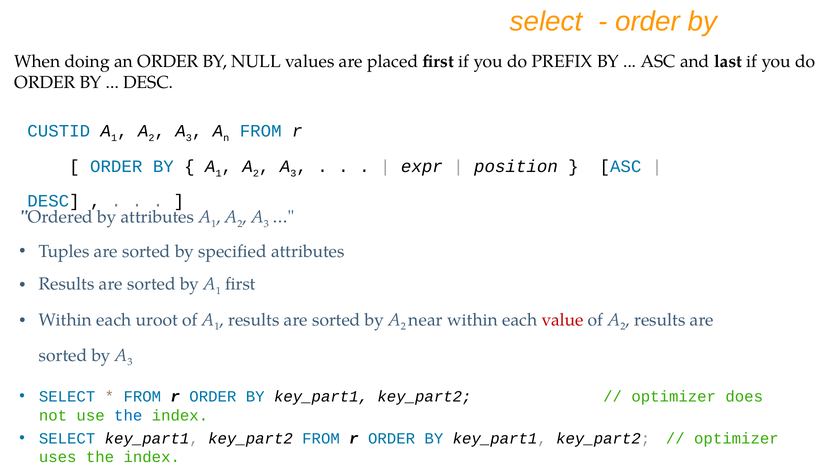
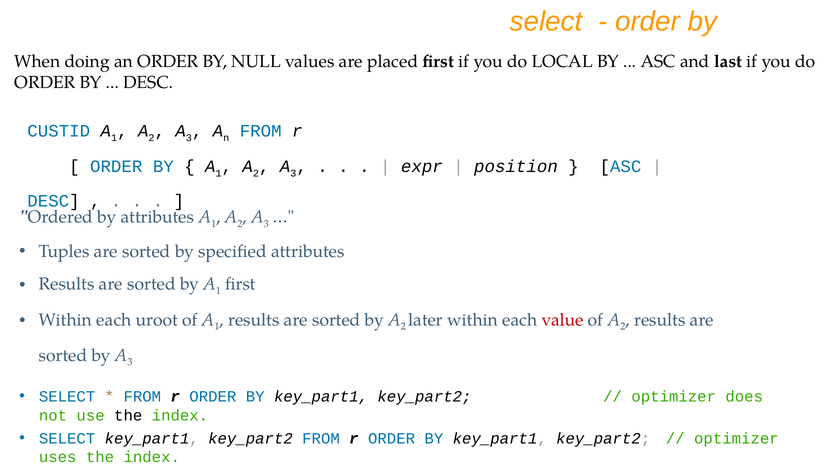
PREFIX: PREFIX -> LOCAL
near: near -> later
the at (128, 416) colour: blue -> black
